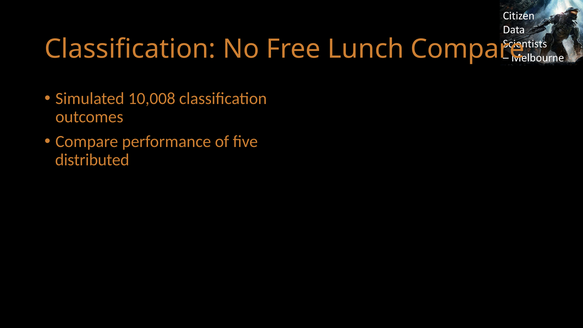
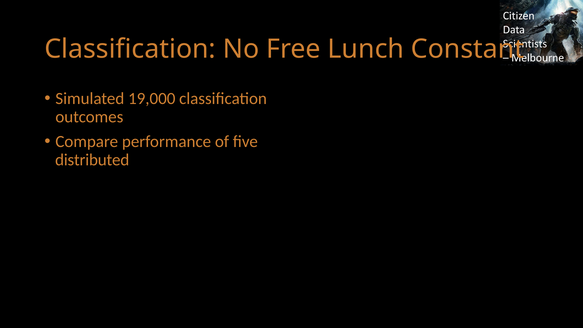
Lunch Compare: Compare -> Constant
10,008: 10,008 -> 19,000
